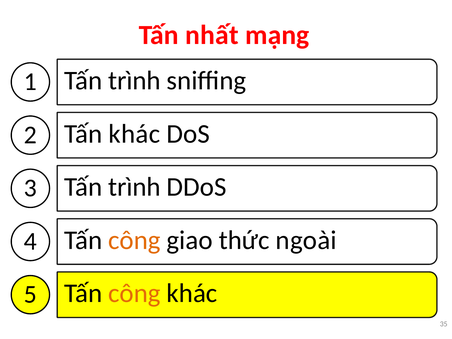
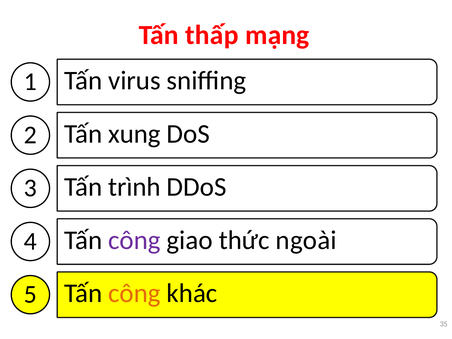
nhất: nhất -> thấp
trình at (134, 81): trình -> virus
Tấn khác: khác -> xung
công at (134, 240) colour: orange -> purple
